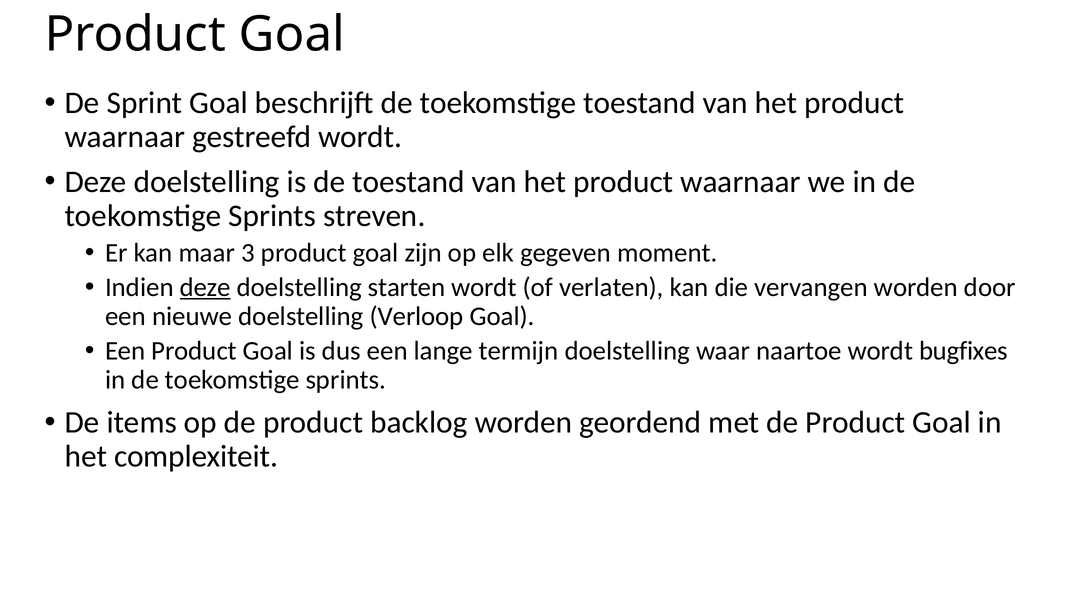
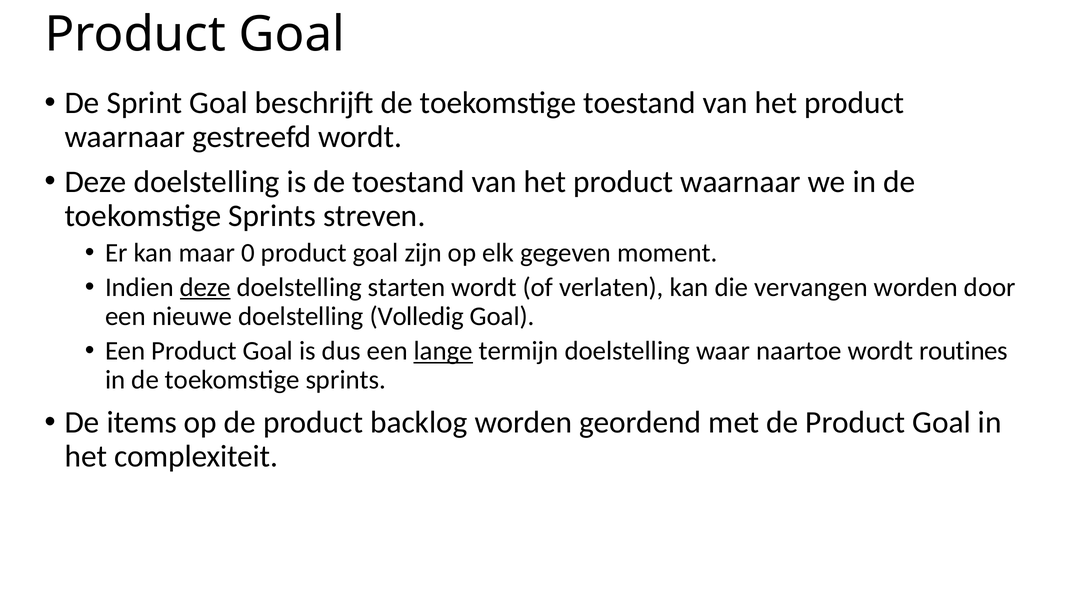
3: 3 -> 0
Verloop: Verloop -> Volledig
lange underline: none -> present
bugfixes: bugfixes -> routines
